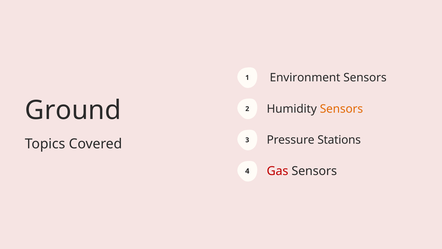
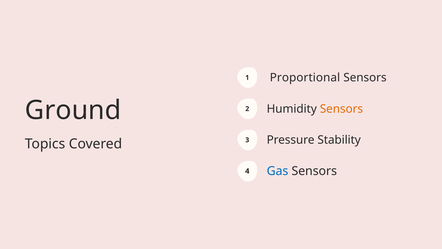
Environment: Environment -> Proportional
Stations: Stations -> Stability
Gas colour: red -> blue
